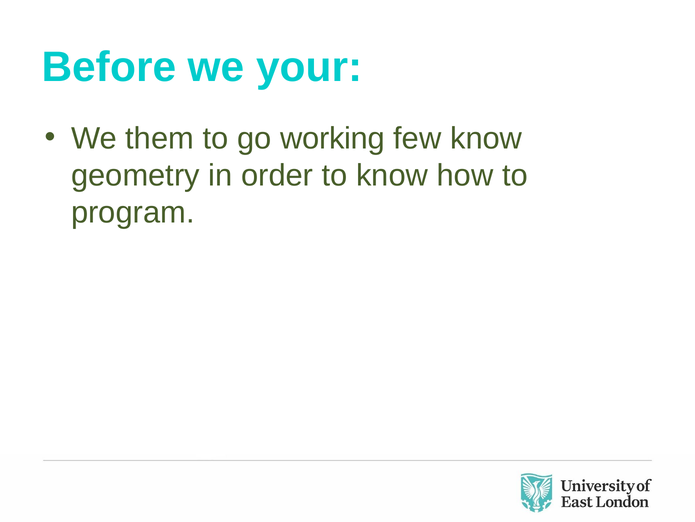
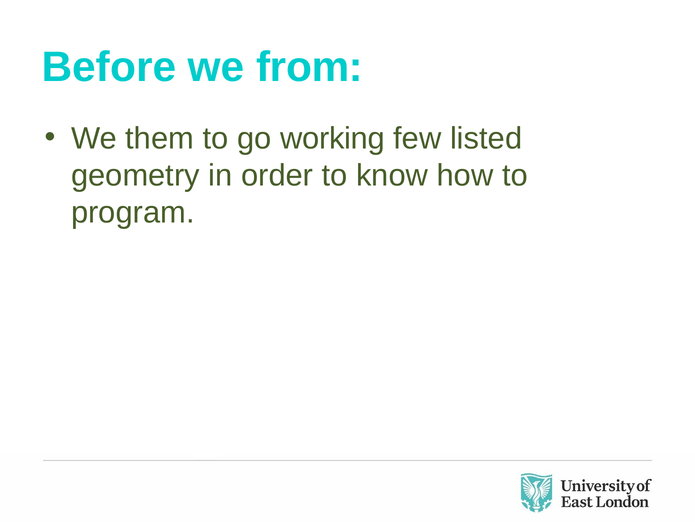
your: your -> from
few know: know -> listed
